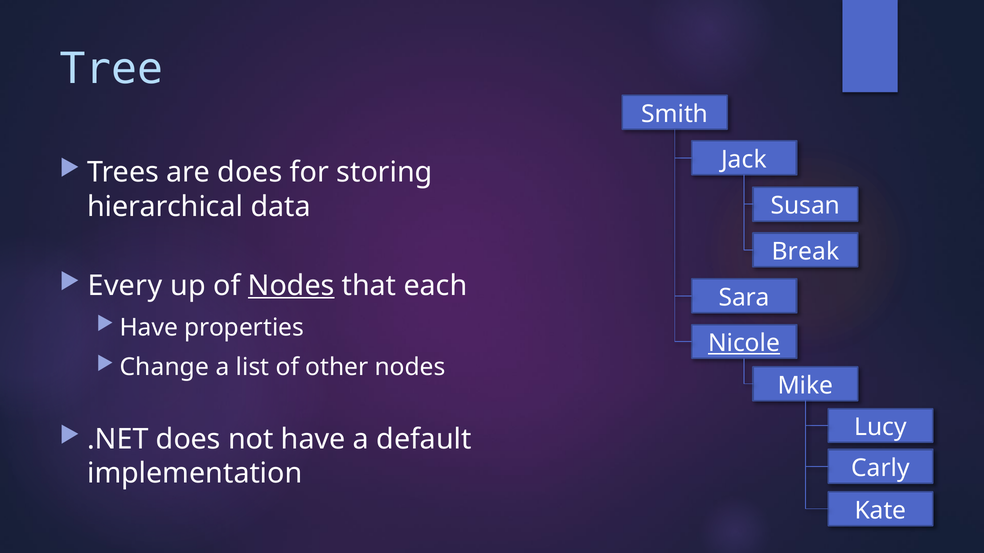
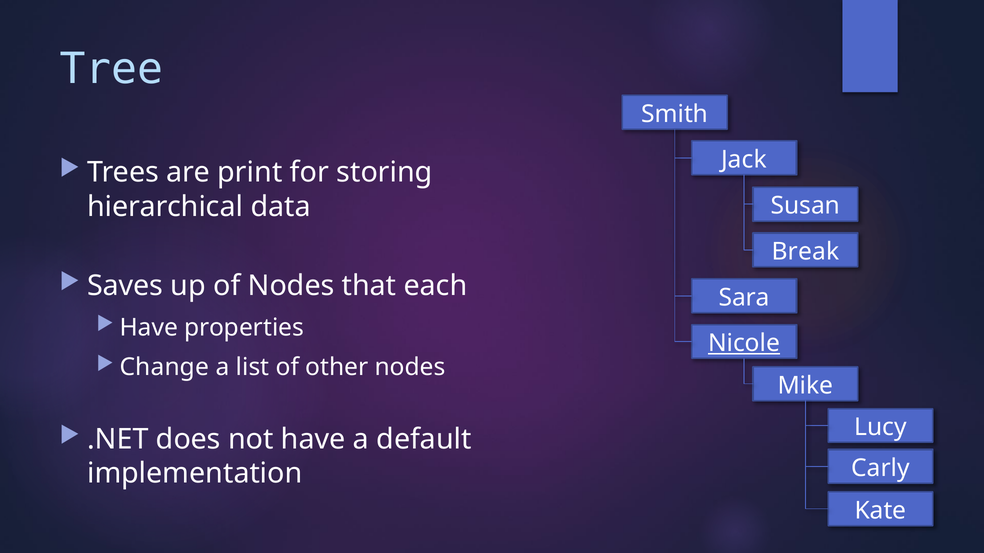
are does: does -> print
Every: Every -> Saves
Nodes at (291, 286) underline: present -> none
